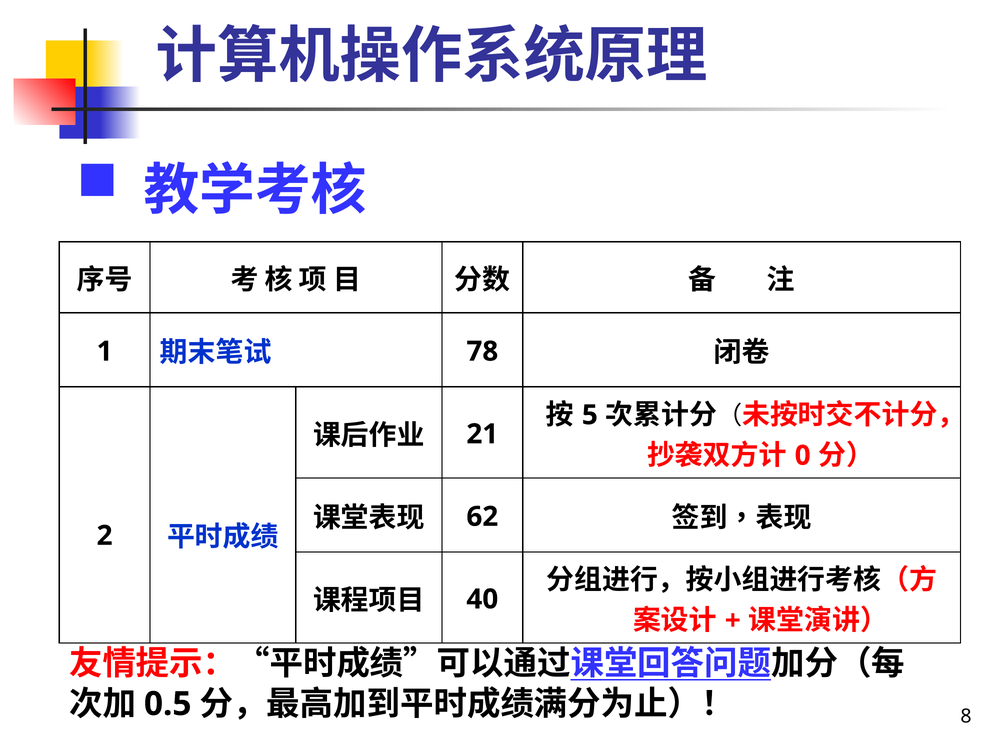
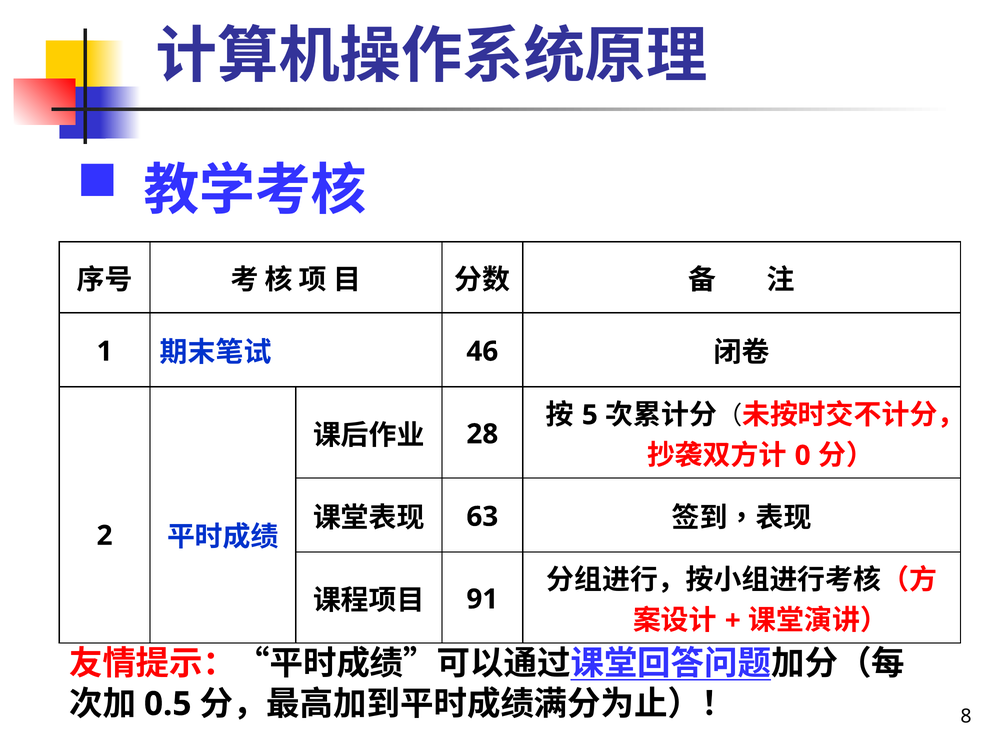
78: 78 -> 46
21: 21 -> 28
62: 62 -> 63
40: 40 -> 91
